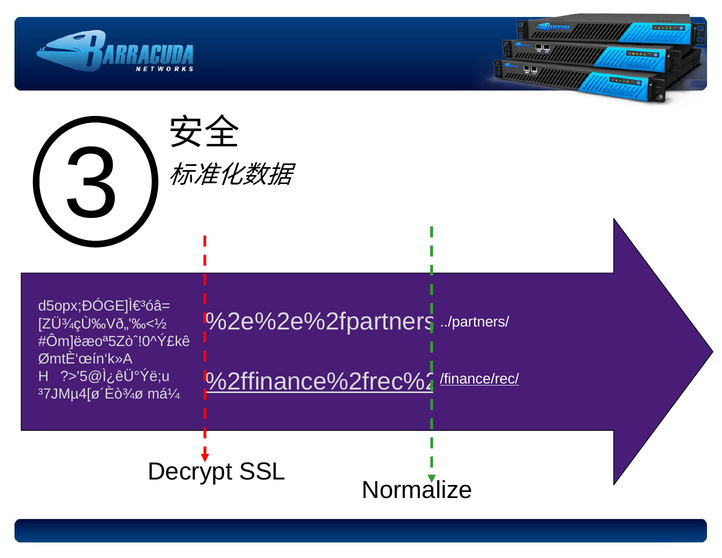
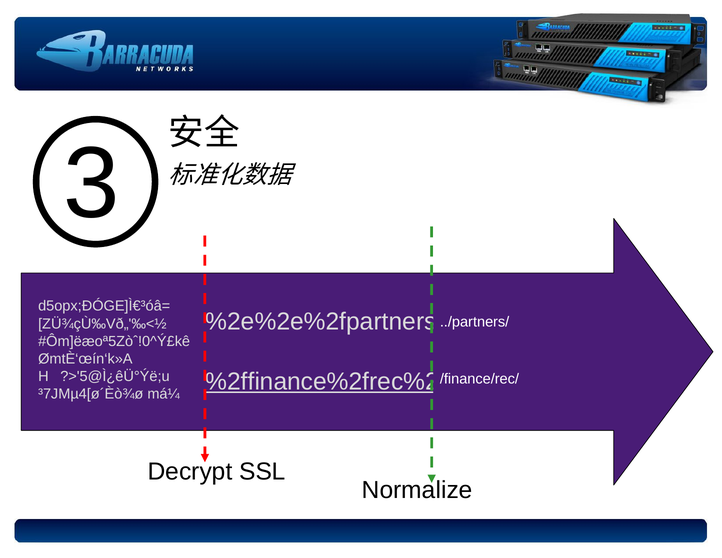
/finance/rec/ underline: present -> none
